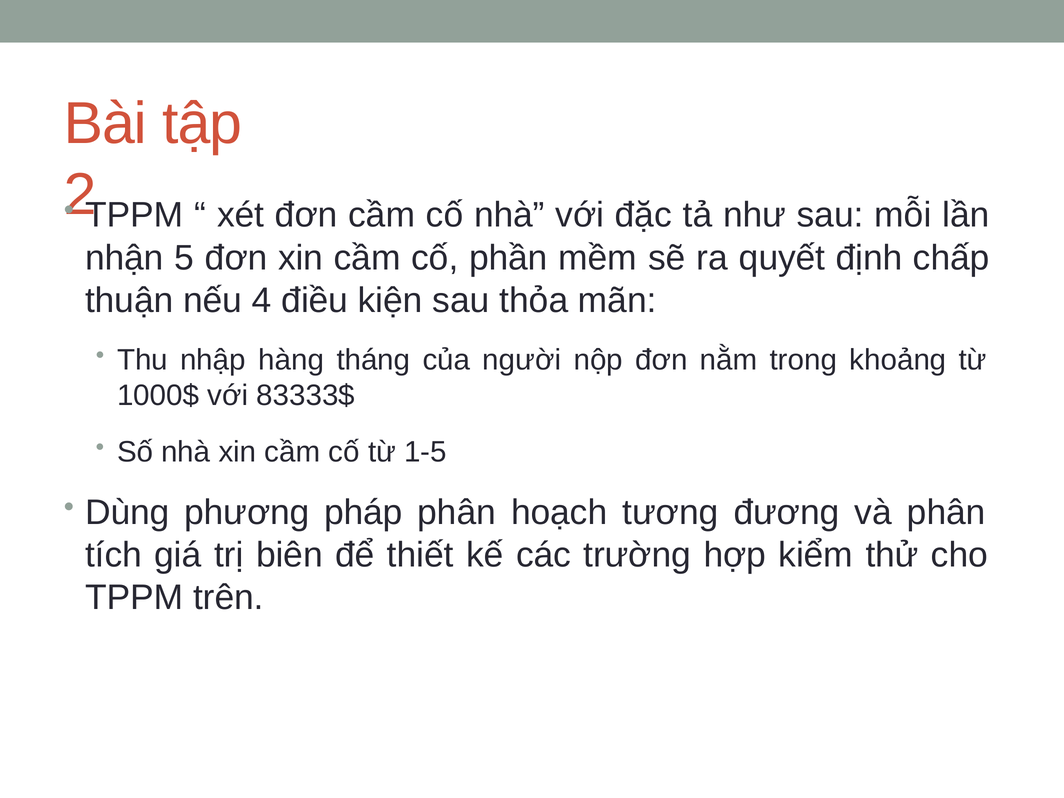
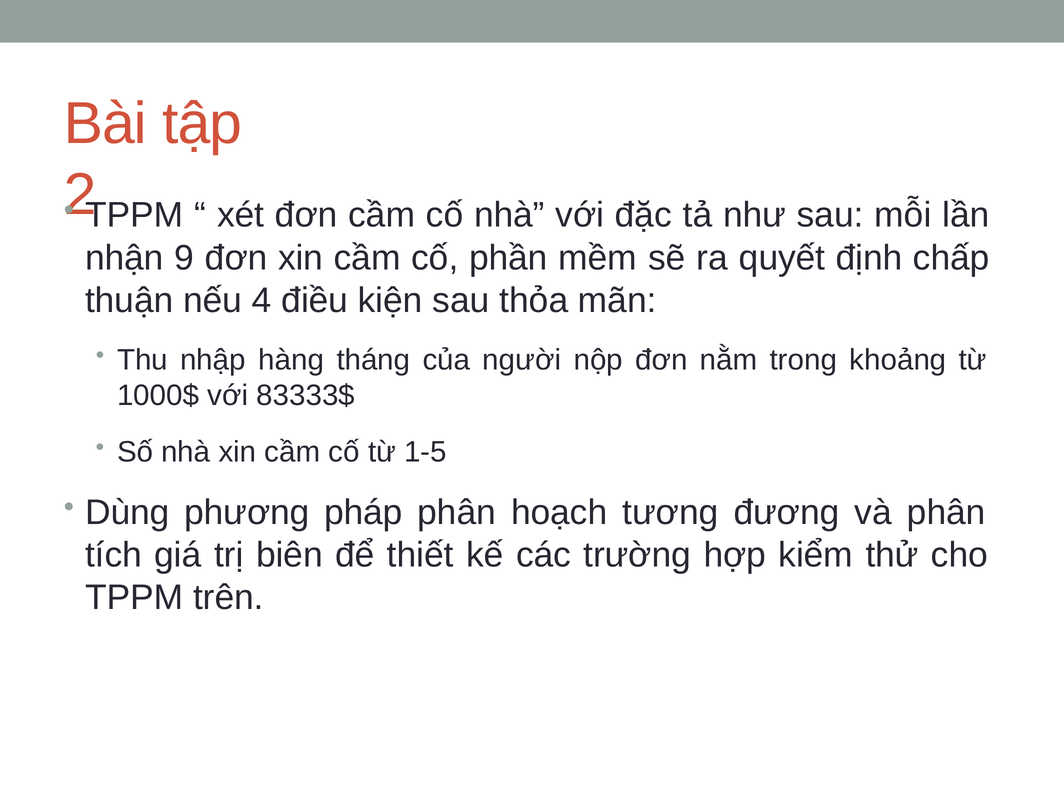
5: 5 -> 9
